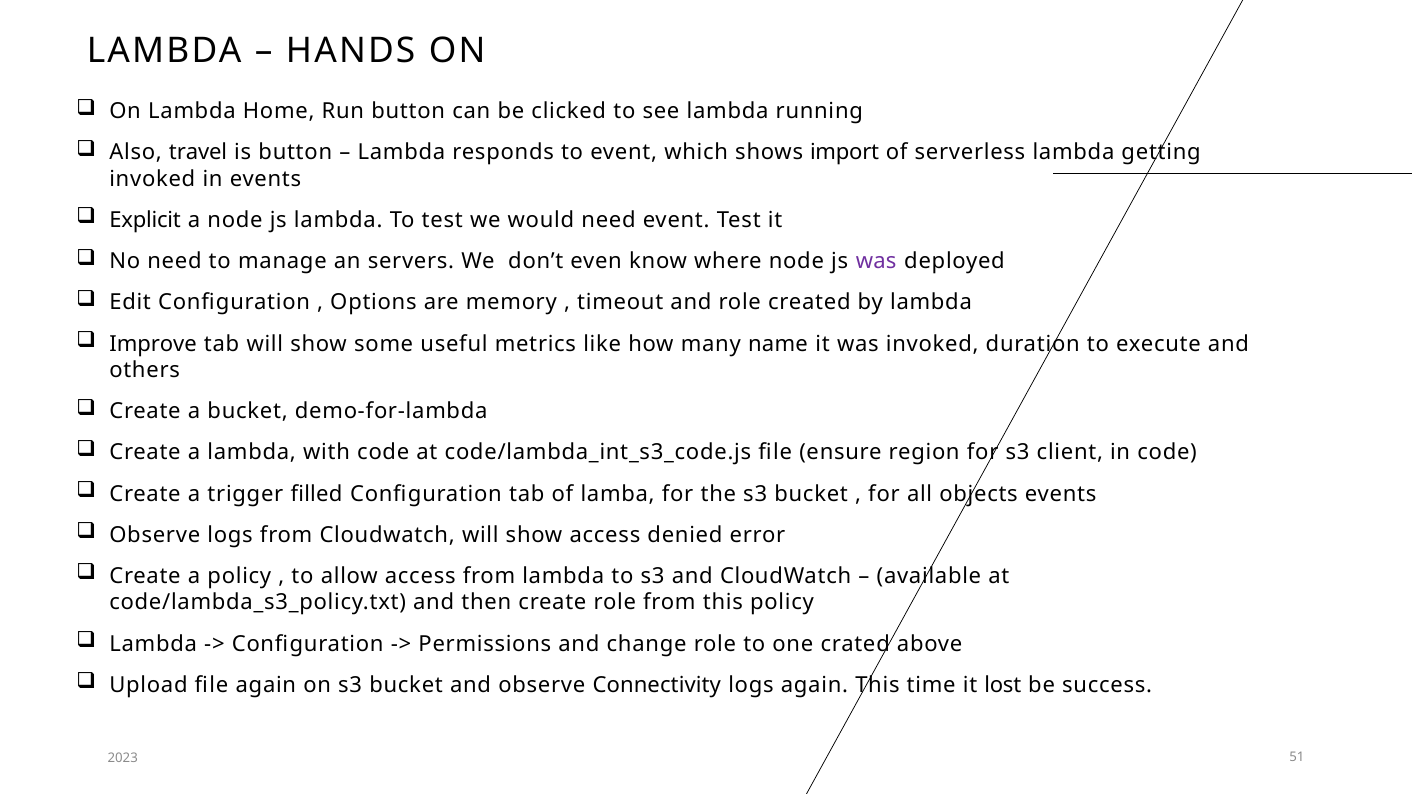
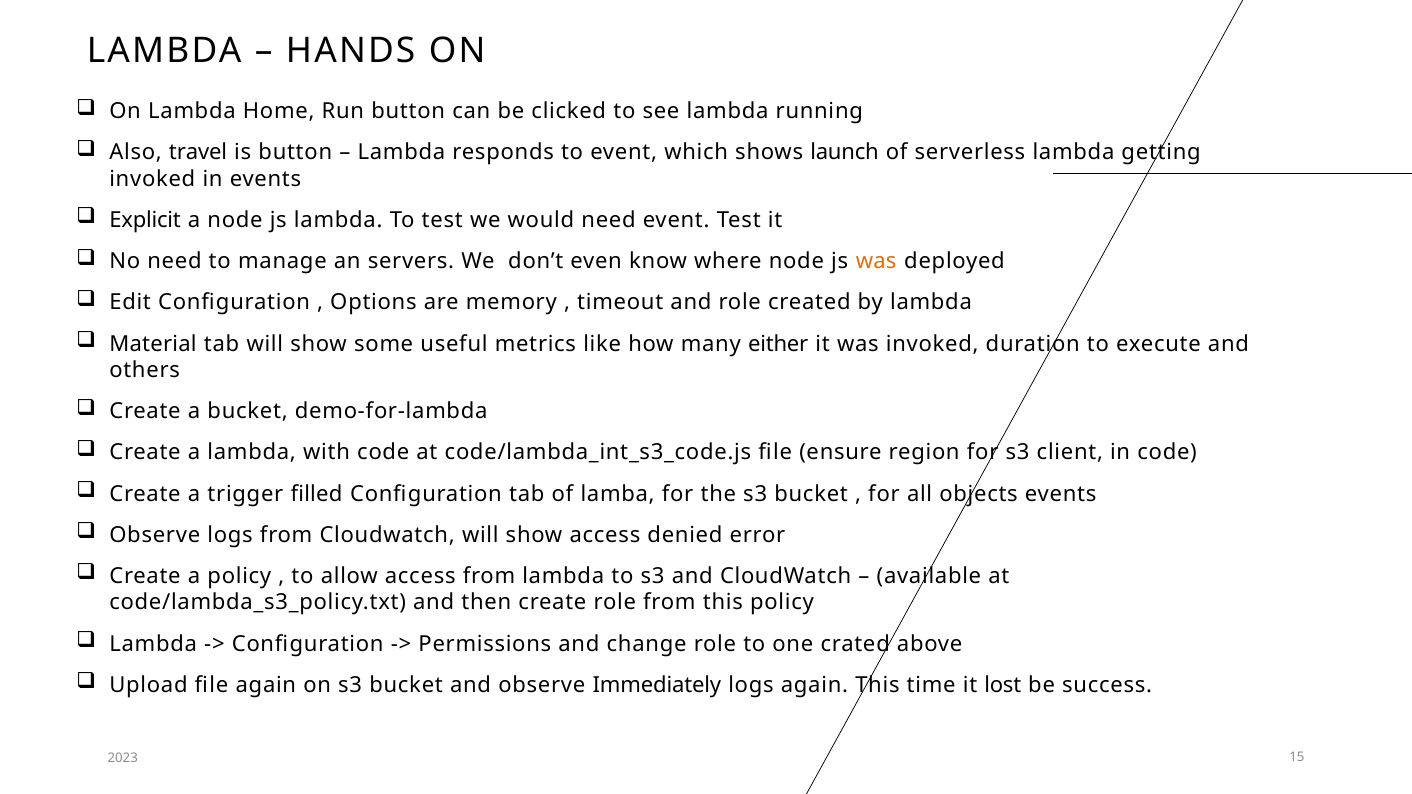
import: import -> launch
was at (876, 262) colour: purple -> orange
Improve: Improve -> Material
name: name -> either
Connectivity: Connectivity -> Immediately
51: 51 -> 15
